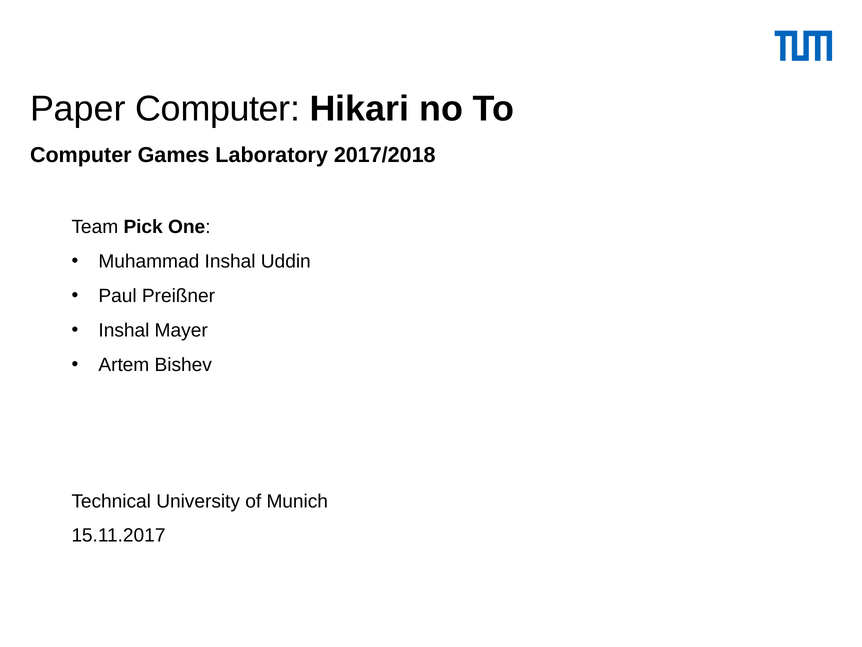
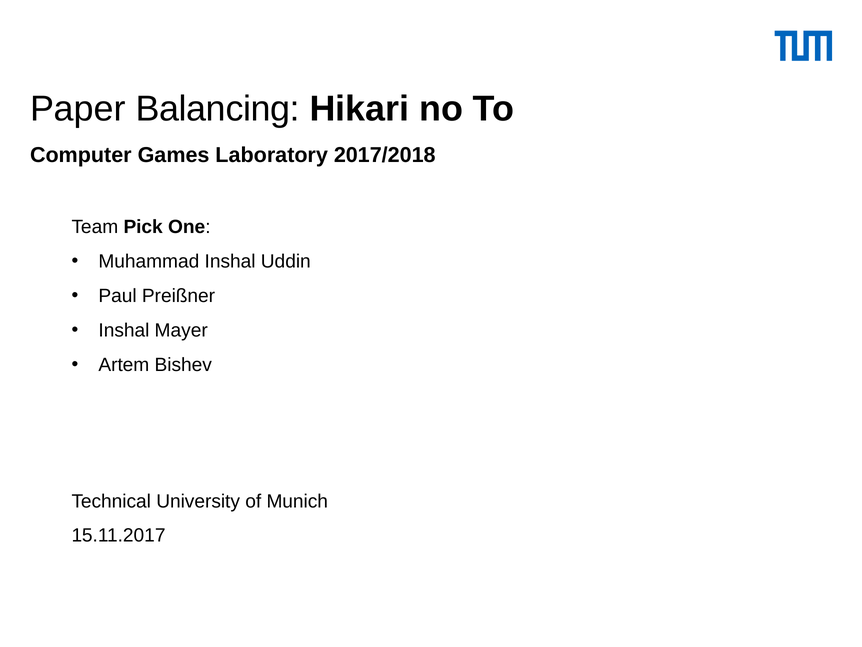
Paper Computer: Computer -> Balancing
